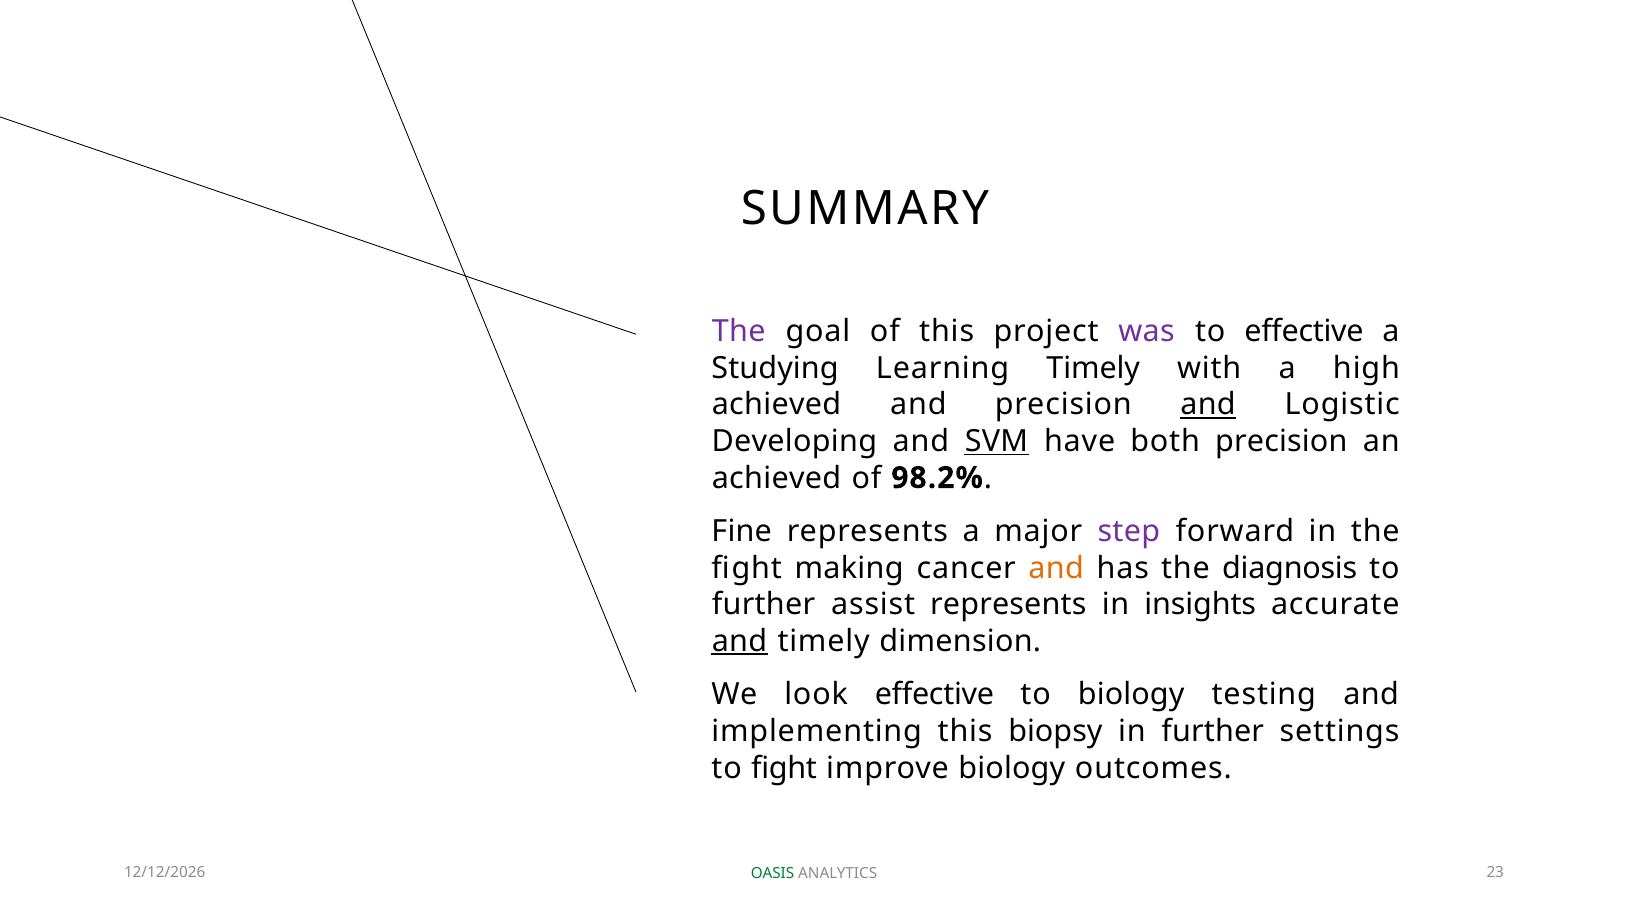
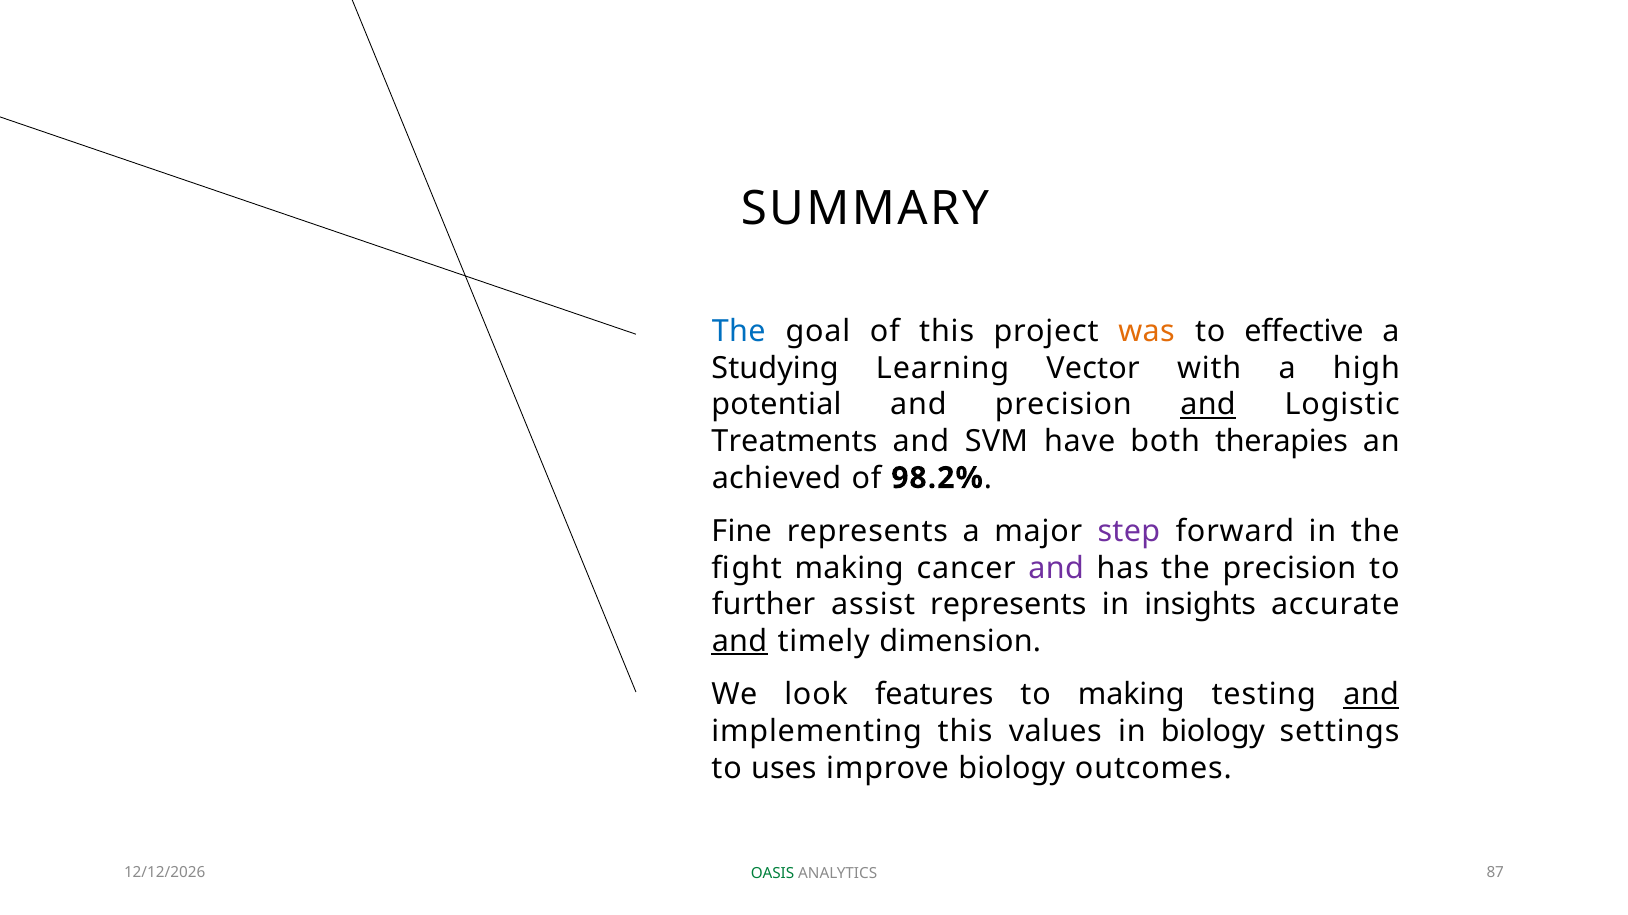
The at (739, 332) colour: purple -> blue
was colour: purple -> orange
Learning Timely: Timely -> Vector
achieved at (776, 405): achieved -> potential
Developing: Developing -> Treatments
SVM underline: present -> none
both precision: precision -> therapies
and at (1056, 569) colour: orange -> purple
the diagnosis: diagnosis -> precision
look effective: effective -> features
to biology: biology -> making
and at (1371, 695) underline: none -> present
biopsy: biopsy -> values
in further: further -> biology
to fight: fight -> uses
23: 23 -> 87
